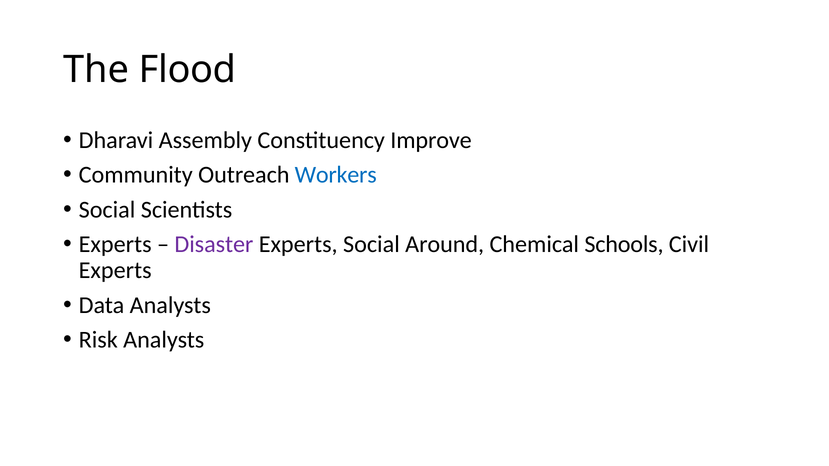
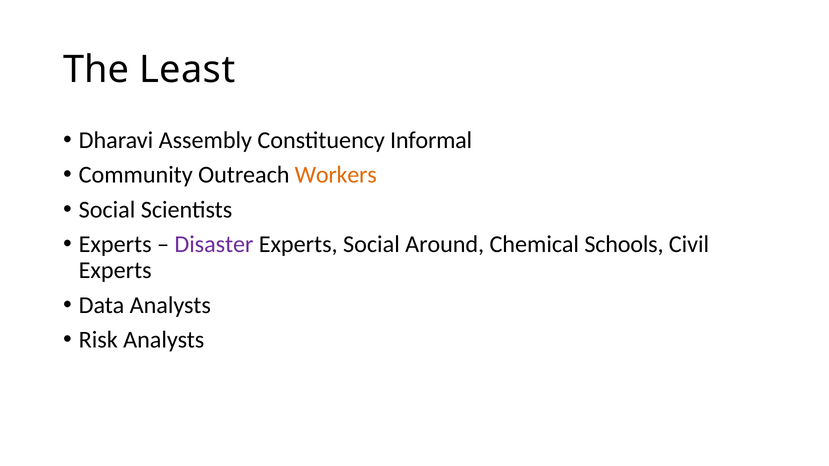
Flood: Flood -> Least
Improve: Improve -> Informal
Workers colour: blue -> orange
